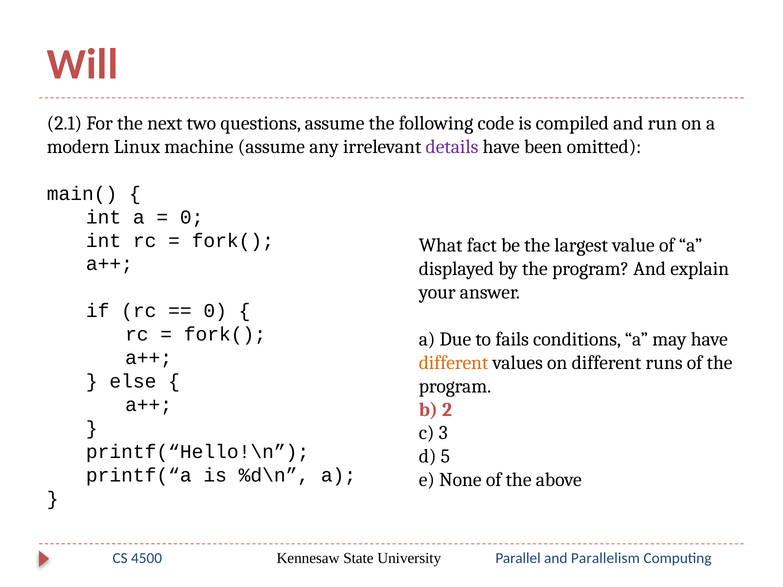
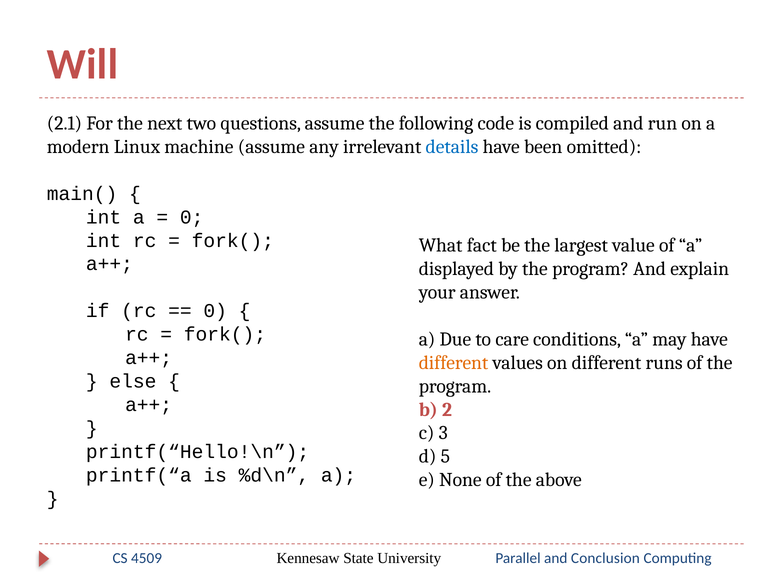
details colour: purple -> blue
fails: fails -> care
4500: 4500 -> 4509
Parallelism: Parallelism -> Conclusion
